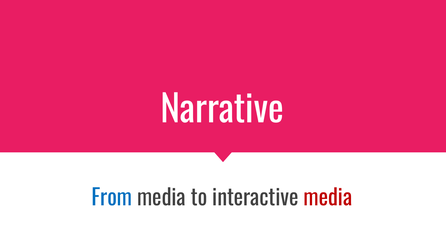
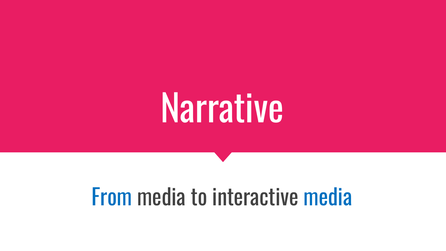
media at (328, 198) colour: red -> blue
